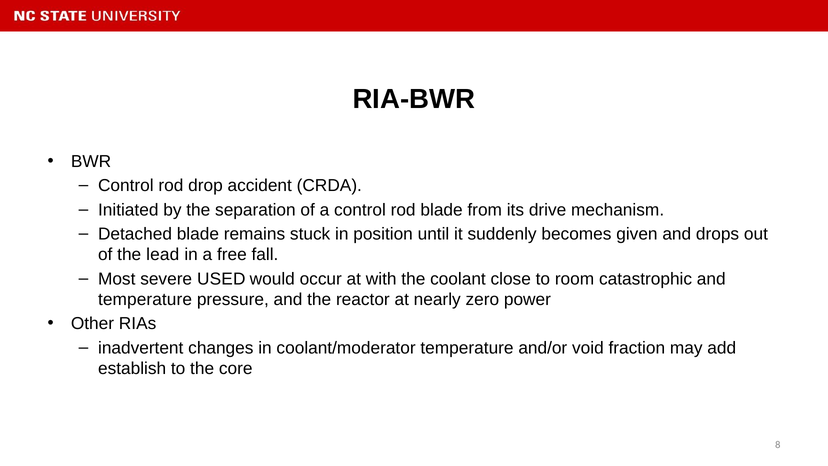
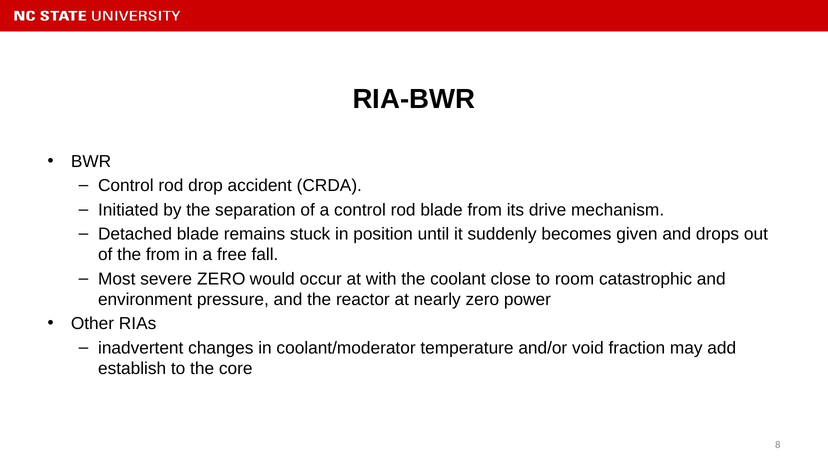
the lead: lead -> from
severe USED: USED -> ZERO
temperature at (145, 299): temperature -> environment
